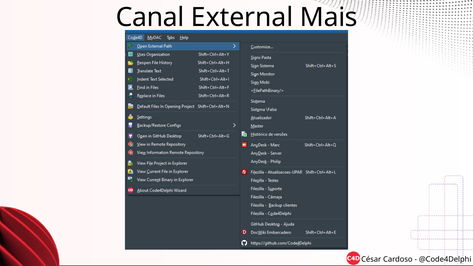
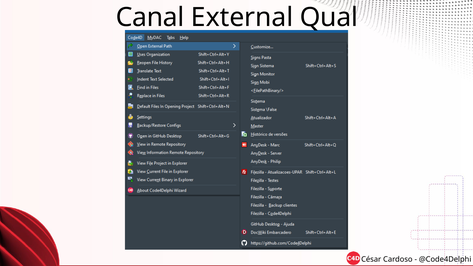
Mais: Mais -> Qual
